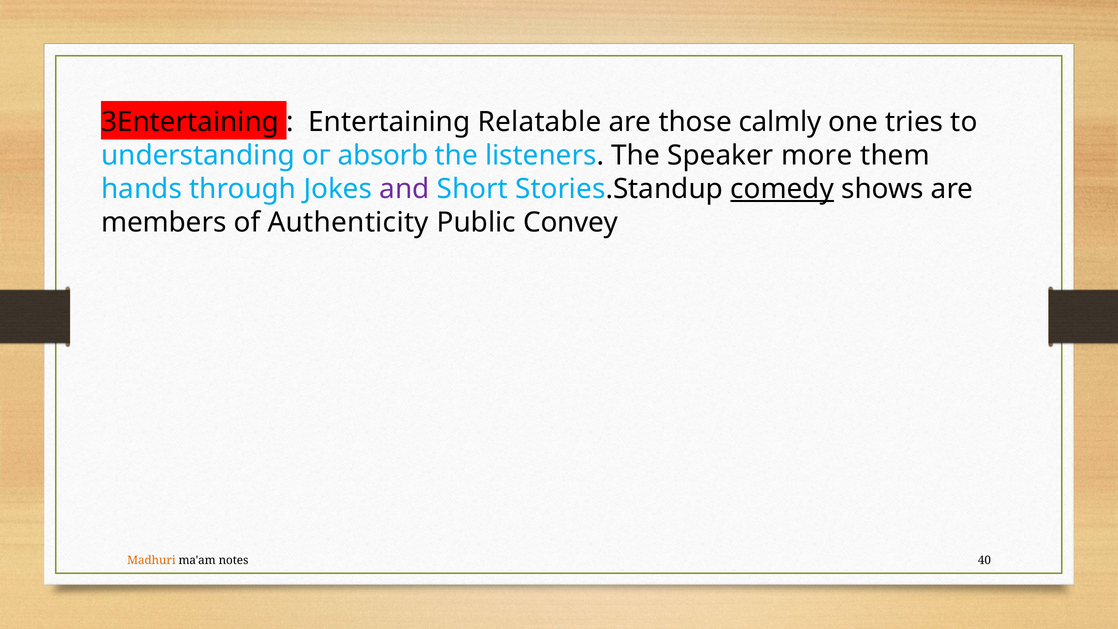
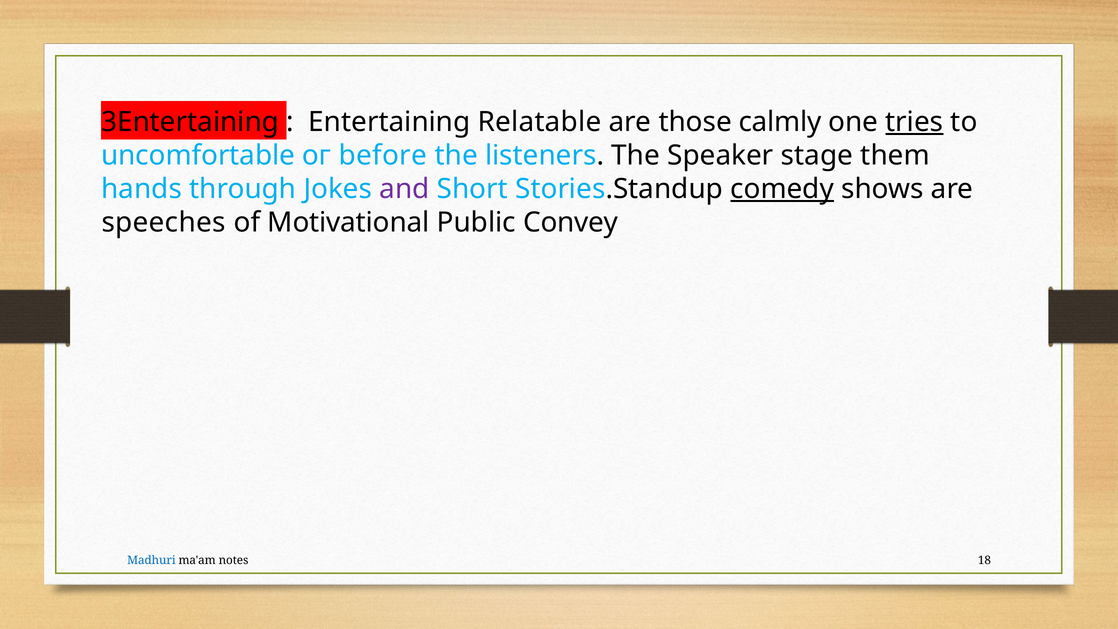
tries underline: none -> present
understanding: understanding -> uncomfortable
absorb: absorb -> before
more: more -> stage
members: members -> speeches
Authenticity: Authenticity -> Motivational
Madhuri colour: orange -> blue
40: 40 -> 18
